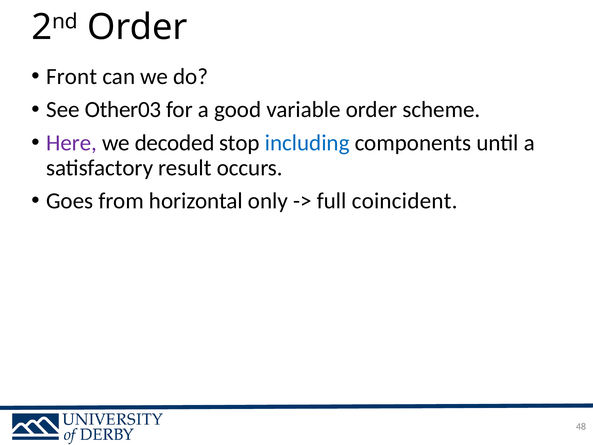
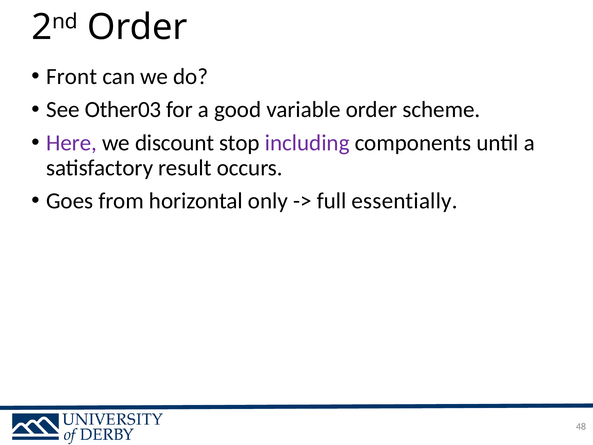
decoded: decoded -> discount
including colour: blue -> purple
coincident: coincident -> essentially
